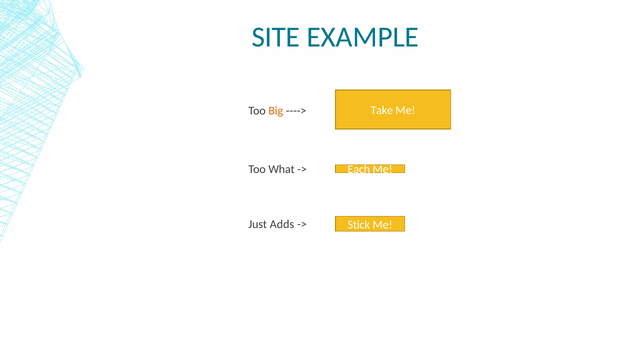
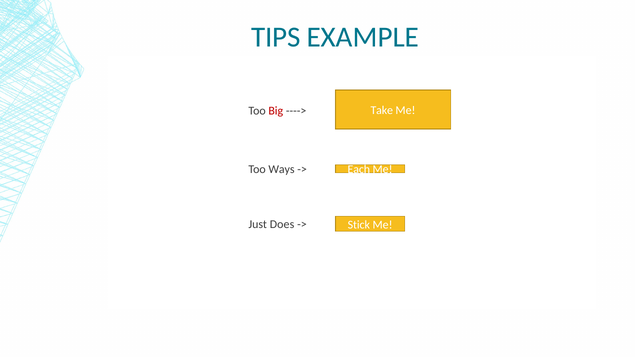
SITE: SITE -> TIPS
Big colour: orange -> red
What: What -> Ways
Adds: Adds -> Does
